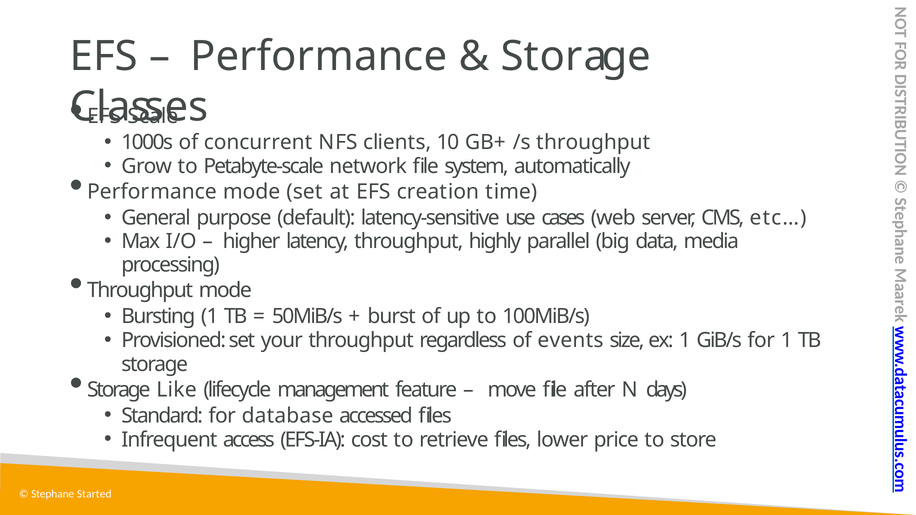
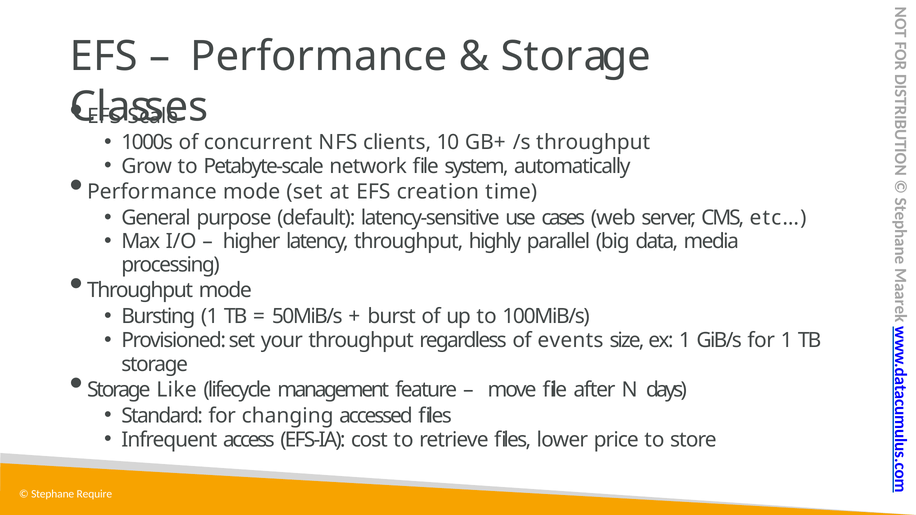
database: database -> changing
Started: Started -> Require
